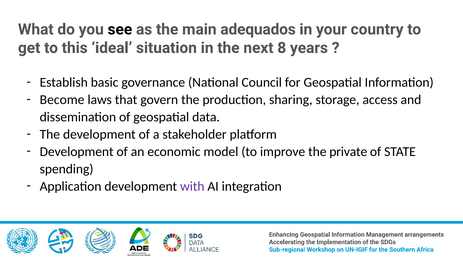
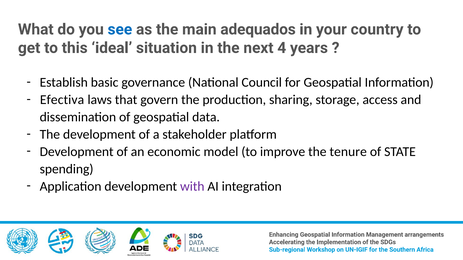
see colour: black -> blue
8: 8 -> 4
Become: Become -> Efectiva
private: private -> tenure
